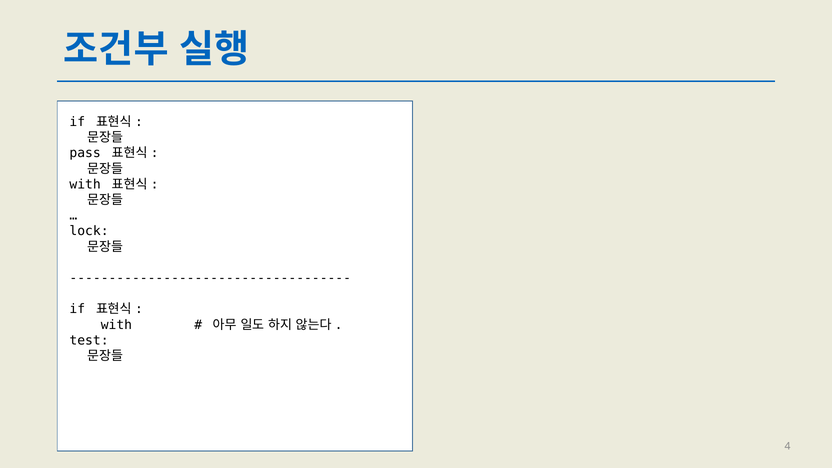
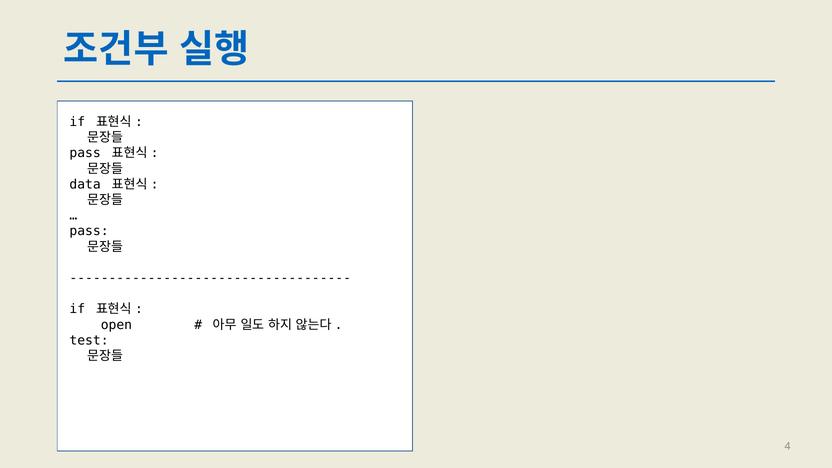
with at (85, 184): with -> data
lock at (89, 231): lock -> pass
with at (116, 325): with -> open
